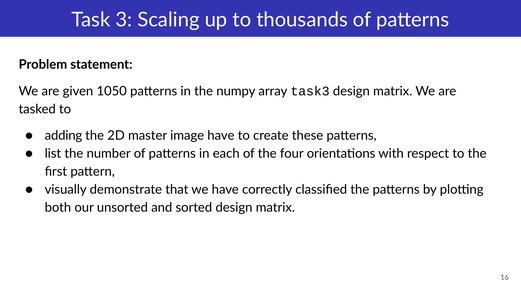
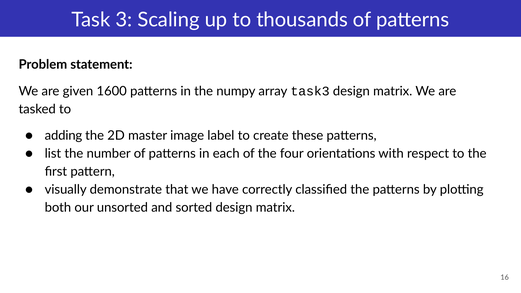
1050: 1050 -> 1600
image have: have -> label
